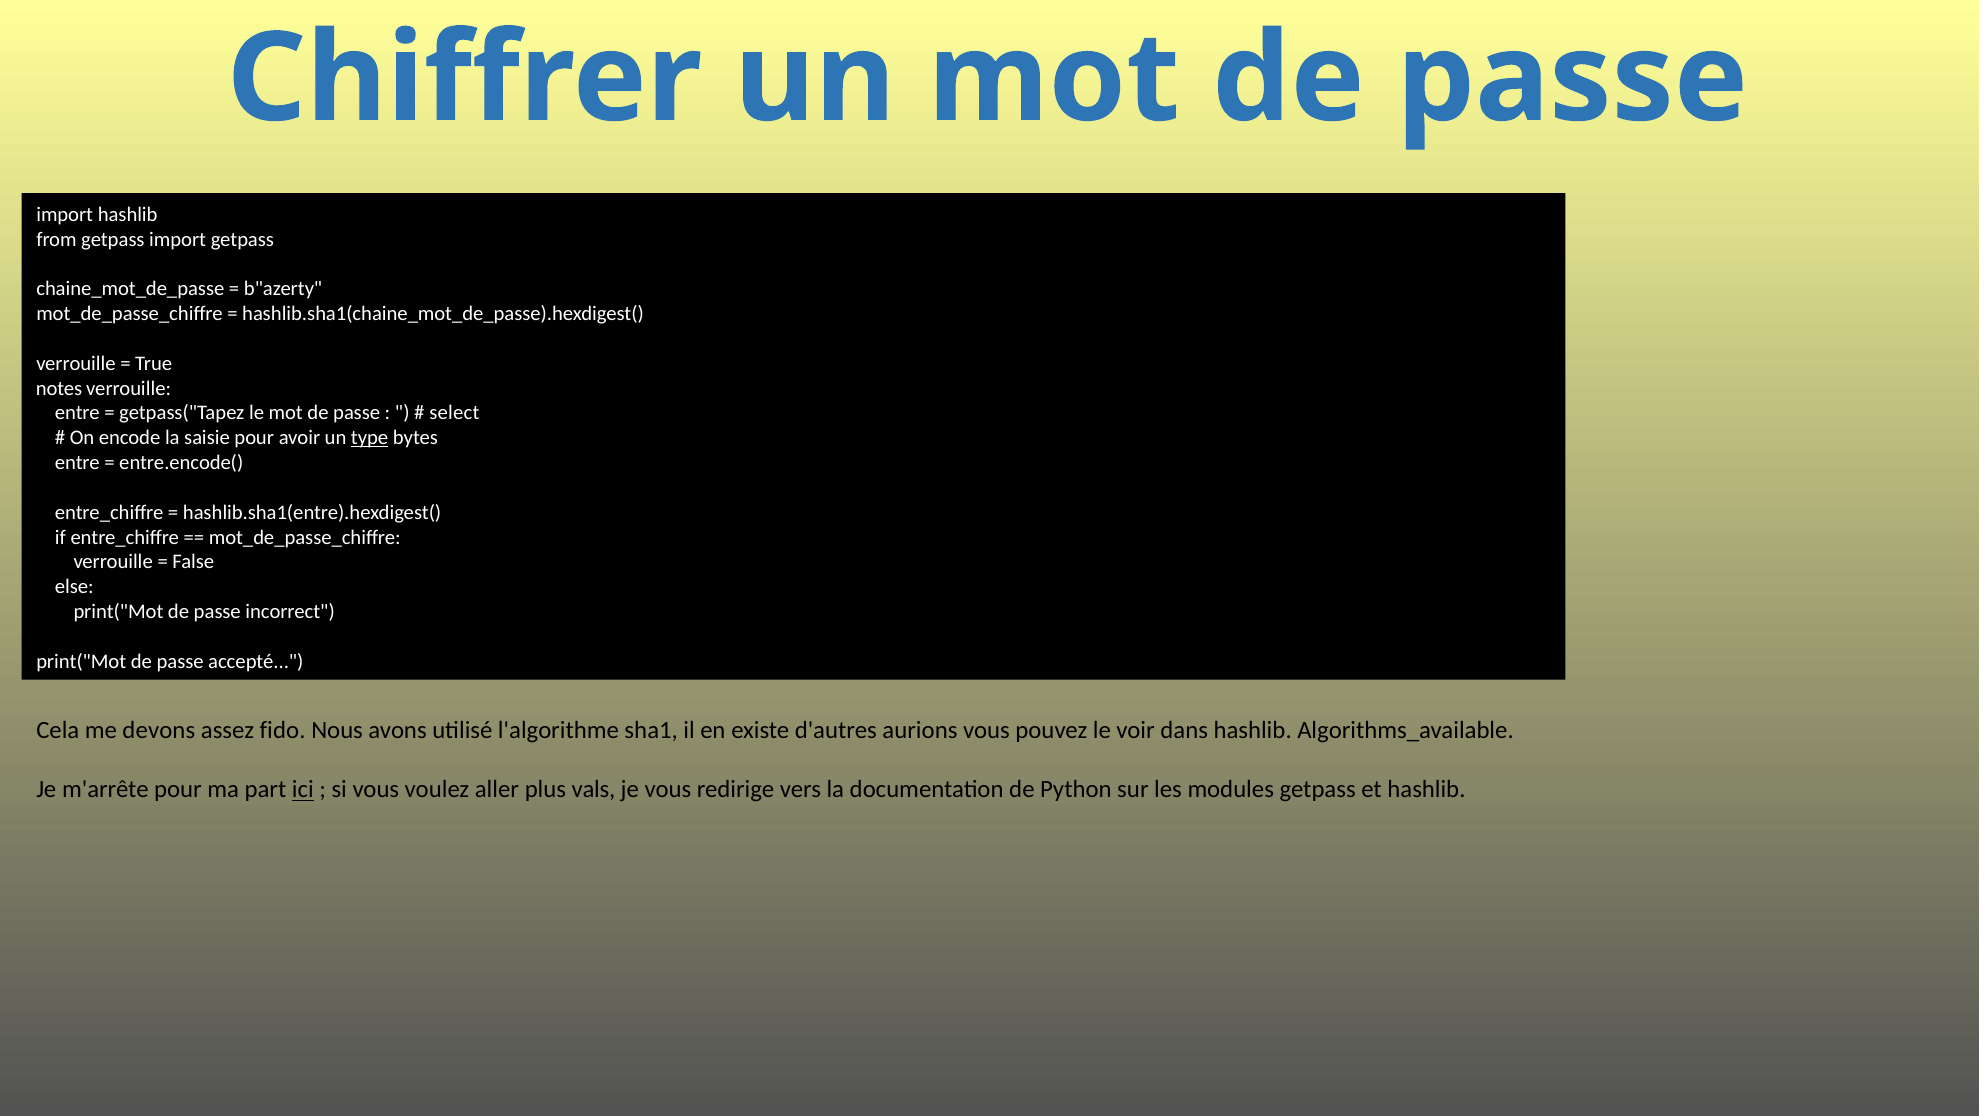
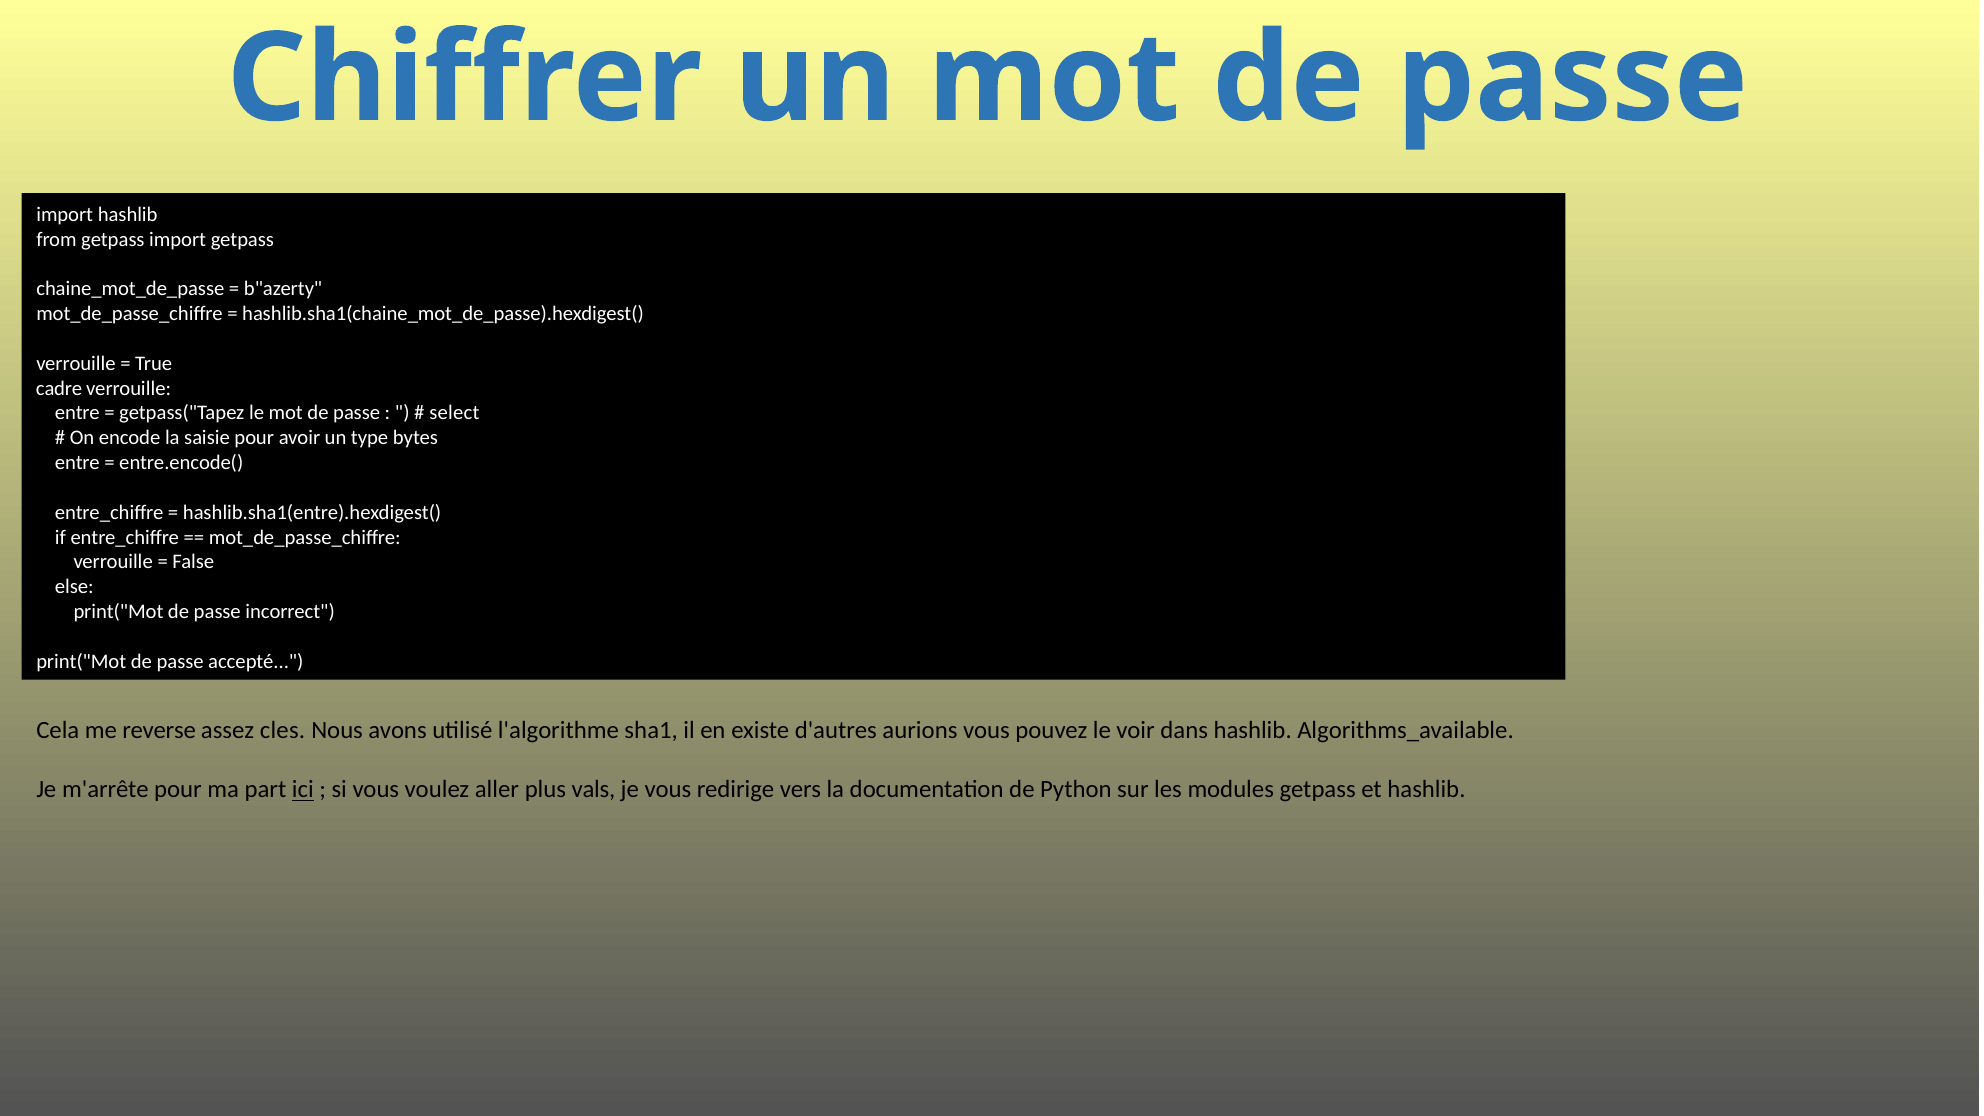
notes: notes -> cadre
type underline: present -> none
devons: devons -> reverse
fido: fido -> cles
